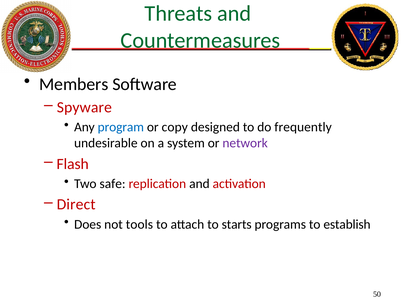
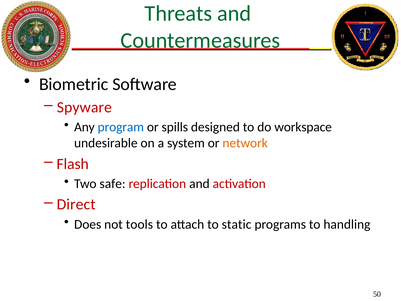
Members: Members -> Biometric
copy: copy -> spills
frequently: frequently -> workspace
network colour: purple -> orange
starts: starts -> static
establish: establish -> handling
